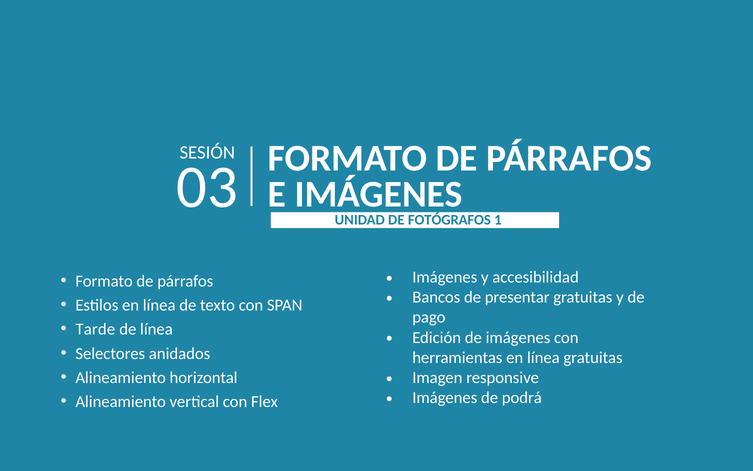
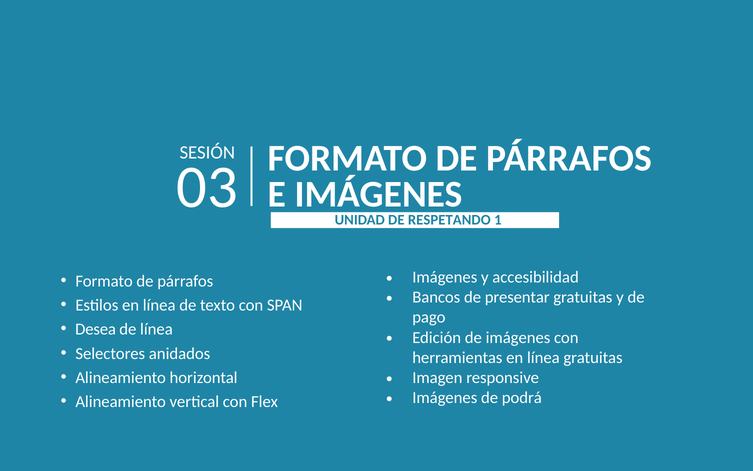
FOTÓGRAFOS: FOTÓGRAFOS -> RESPETANDO
Tarde: Tarde -> Desea
